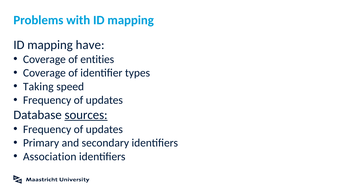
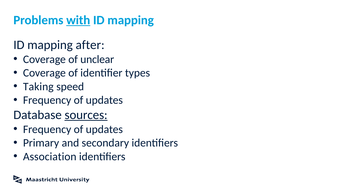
with underline: none -> present
have: have -> after
entities: entities -> unclear
